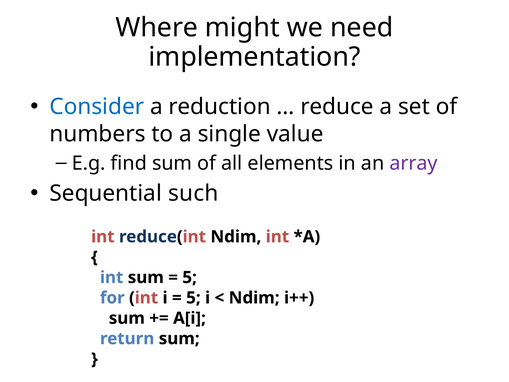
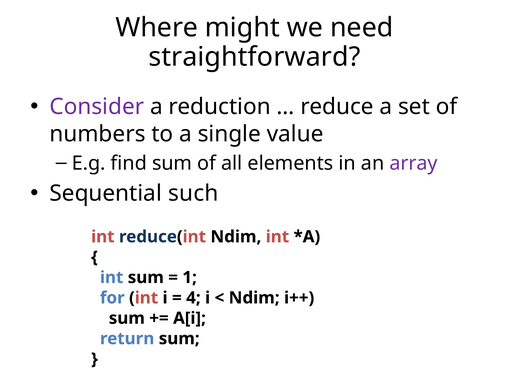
implementation: implementation -> straightforward
Consider colour: blue -> purple
5 at (190, 277): 5 -> 1
5 at (193, 298): 5 -> 4
